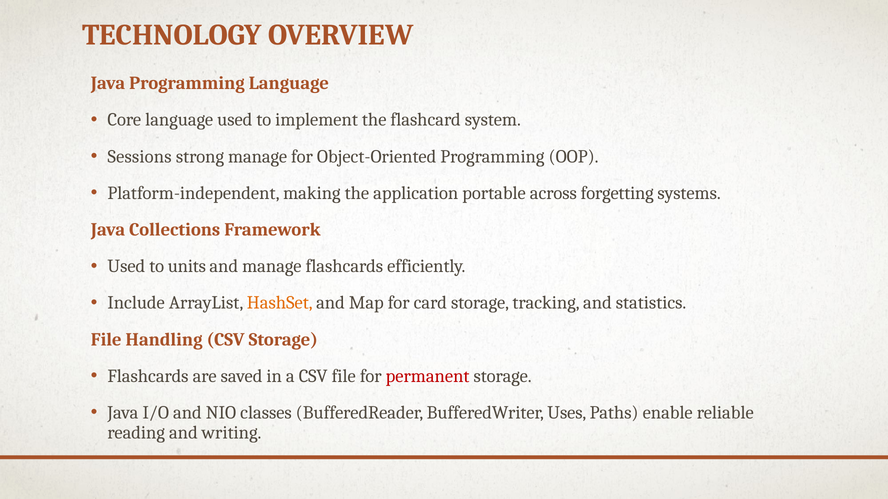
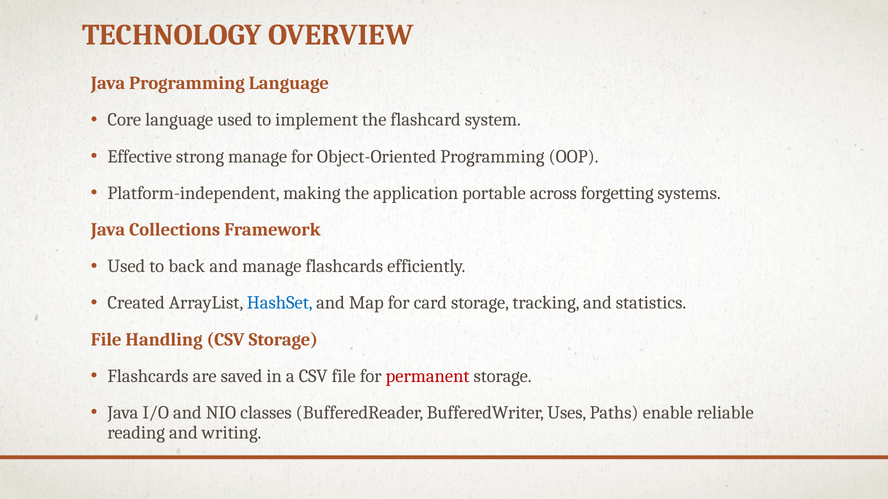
Sessions: Sessions -> Effective
units: units -> back
Include: Include -> Created
HashSet colour: orange -> blue
